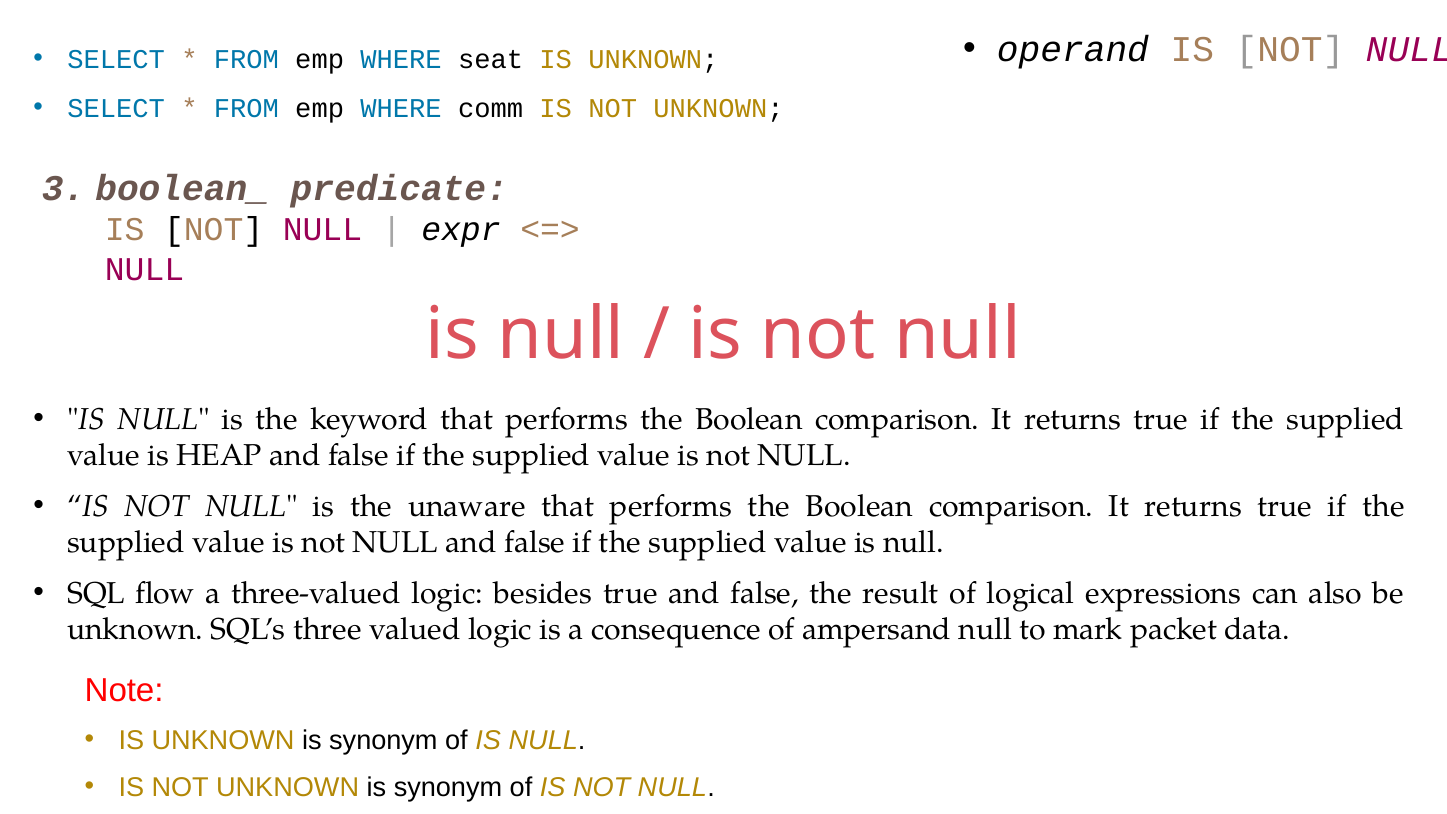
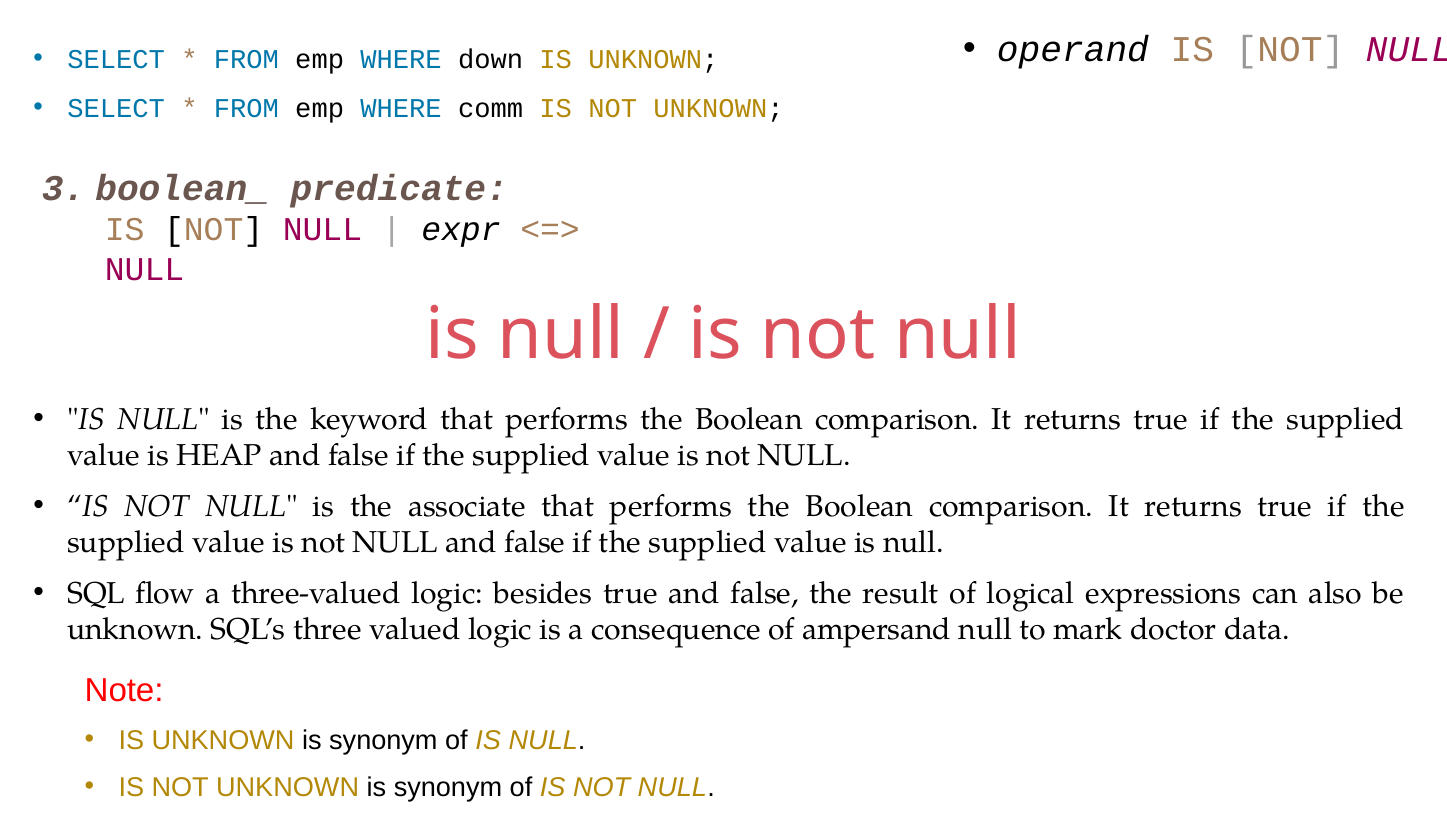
seat: seat -> down
unaware: unaware -> associate
packet: packet -> doctor
